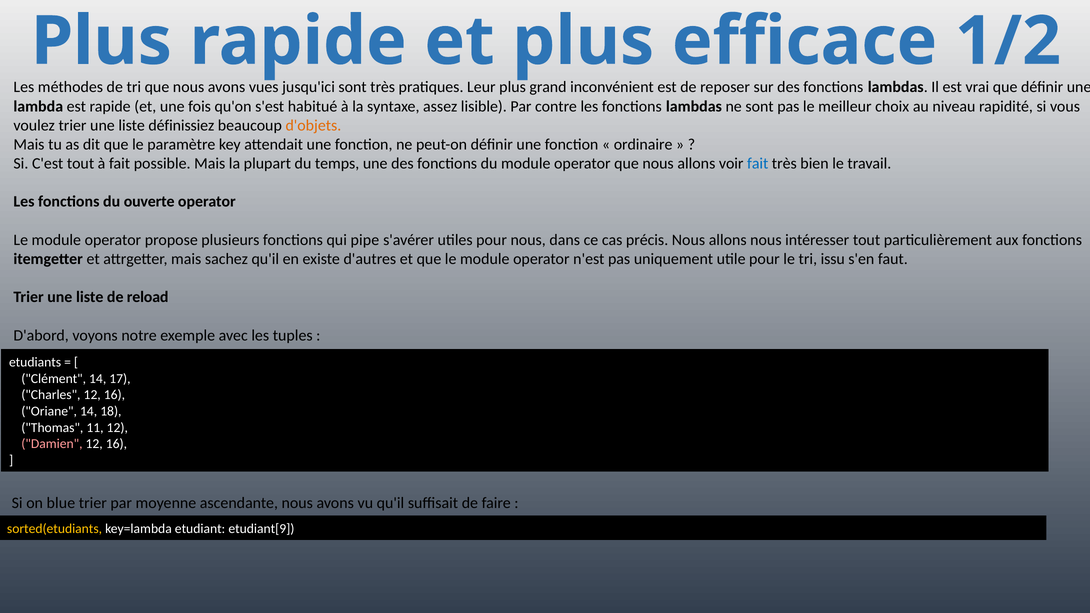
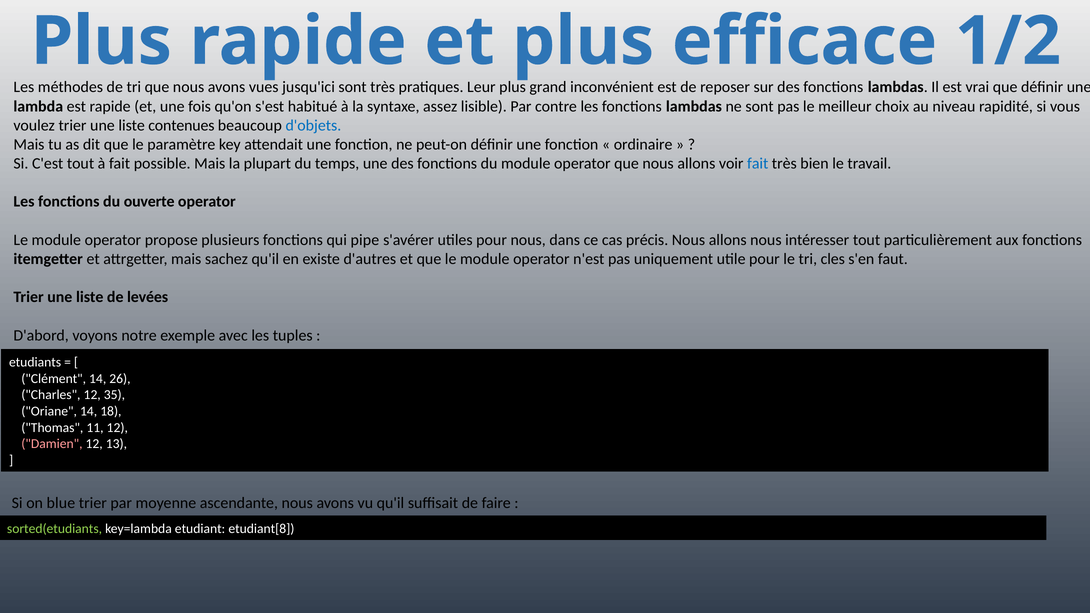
définissiez: définissiez -> contenues
d'objets colour: orange -> blue
issu: issu -> cles
reload: reload -> levées
17: 17 -> 26
Charles 12 16: 16 -> 35
16 at (116, 444): 16 -> 13
sorted(etudiants colour: yellow -> light green
etudiant[9: etudiant[9 -> etudiant[8
